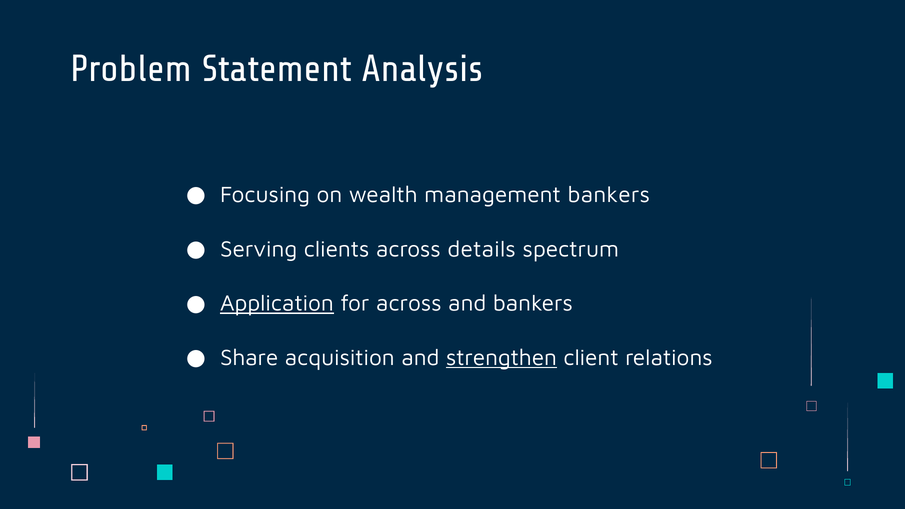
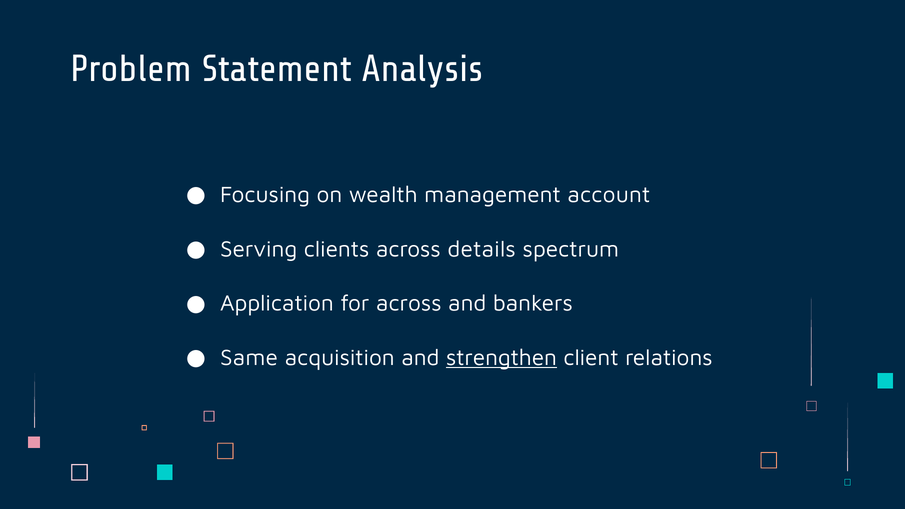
management bankers: bankers -> account
Application underline: present -> none
Share: Share -> Same
